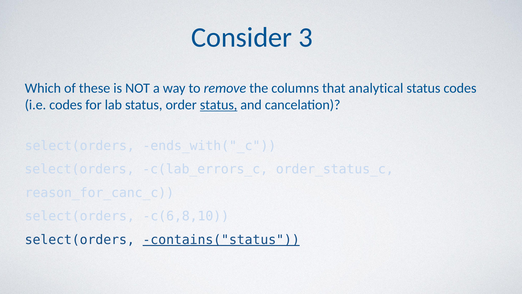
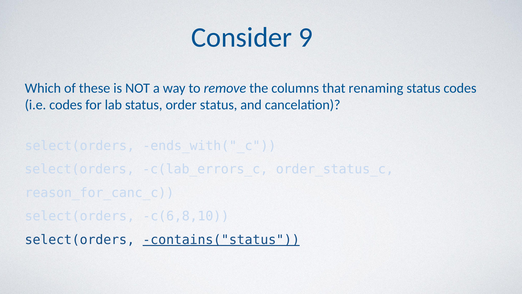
3: 3 -> 9
analytical: analytical -> renaming
status at (219, 105) underline: present -> none
